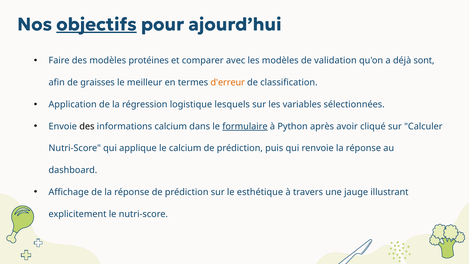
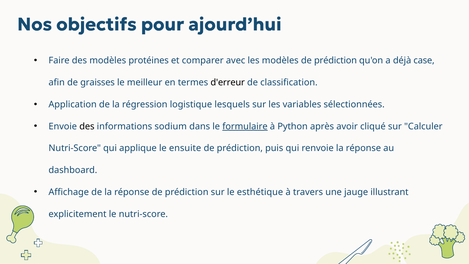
objectifs underline: present -> none
modèles de validation: validation -> prédiction
sont: sont -> case
d'erreur colour: orange -> black
informations calcium: calcium -> sodium
le calcium: calcium -> ensuite
